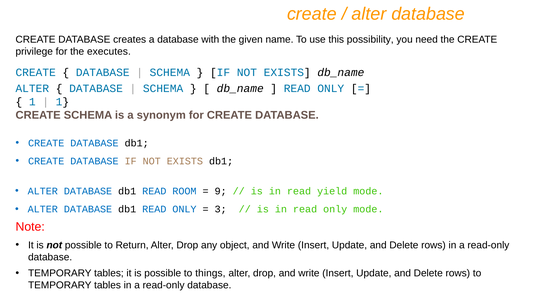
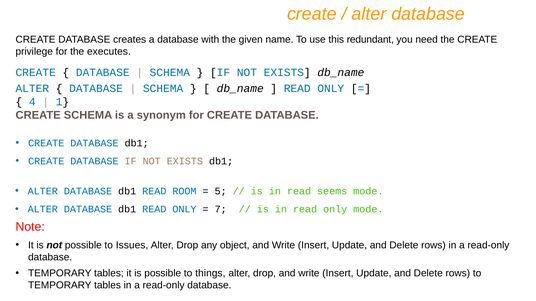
possibility: possibility -> redundant
1 at (32, 102): 1 -> 4
9: 9 -> 5
yield: yield -> seems
3: 3 -> 7
Return: Return -> Issues
